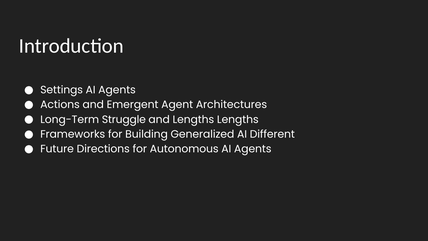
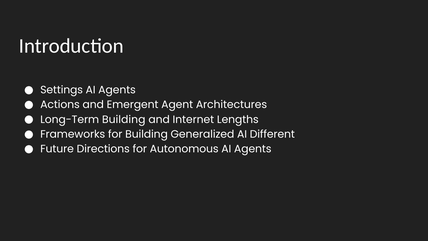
Long-Term Struggle: Struggle -> Building
and Lengths: Lengths -> Internet
